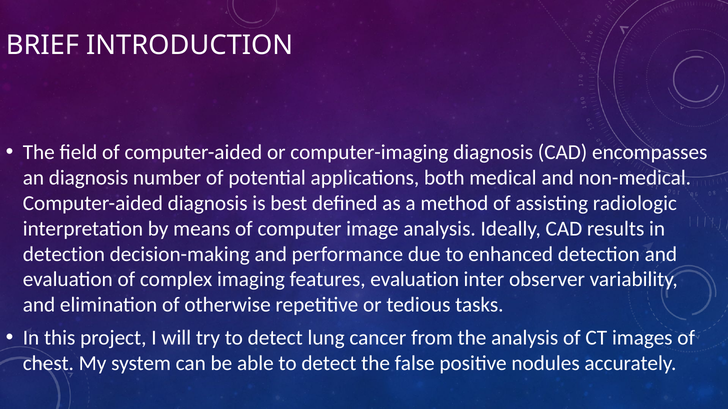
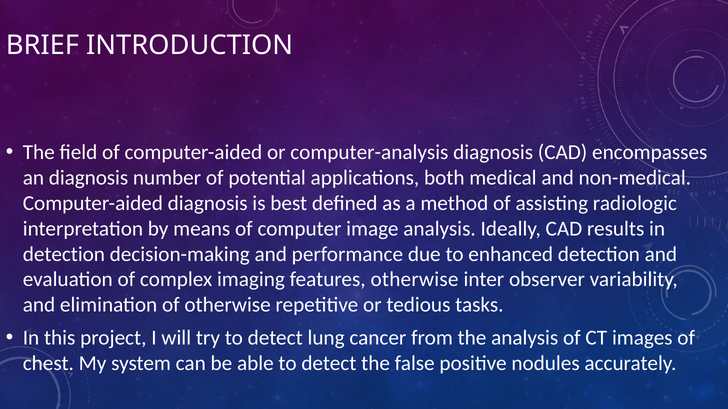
computer-imaging: computer-imaging -> computer-analysis
features evaluation: evaluation -> otherwise
